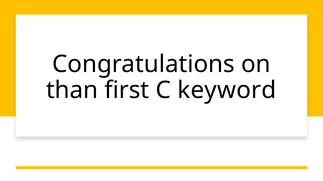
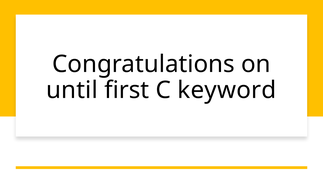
than: than -> until
